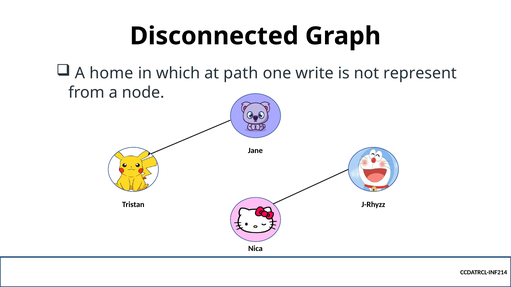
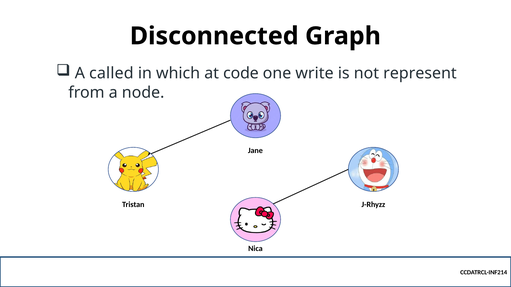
home: home -> called
path: path -> code
